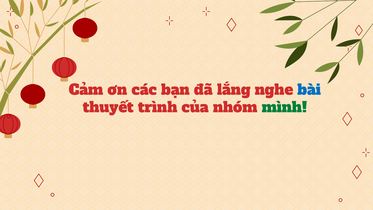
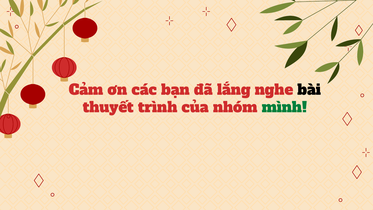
bài colour: blue -> black
